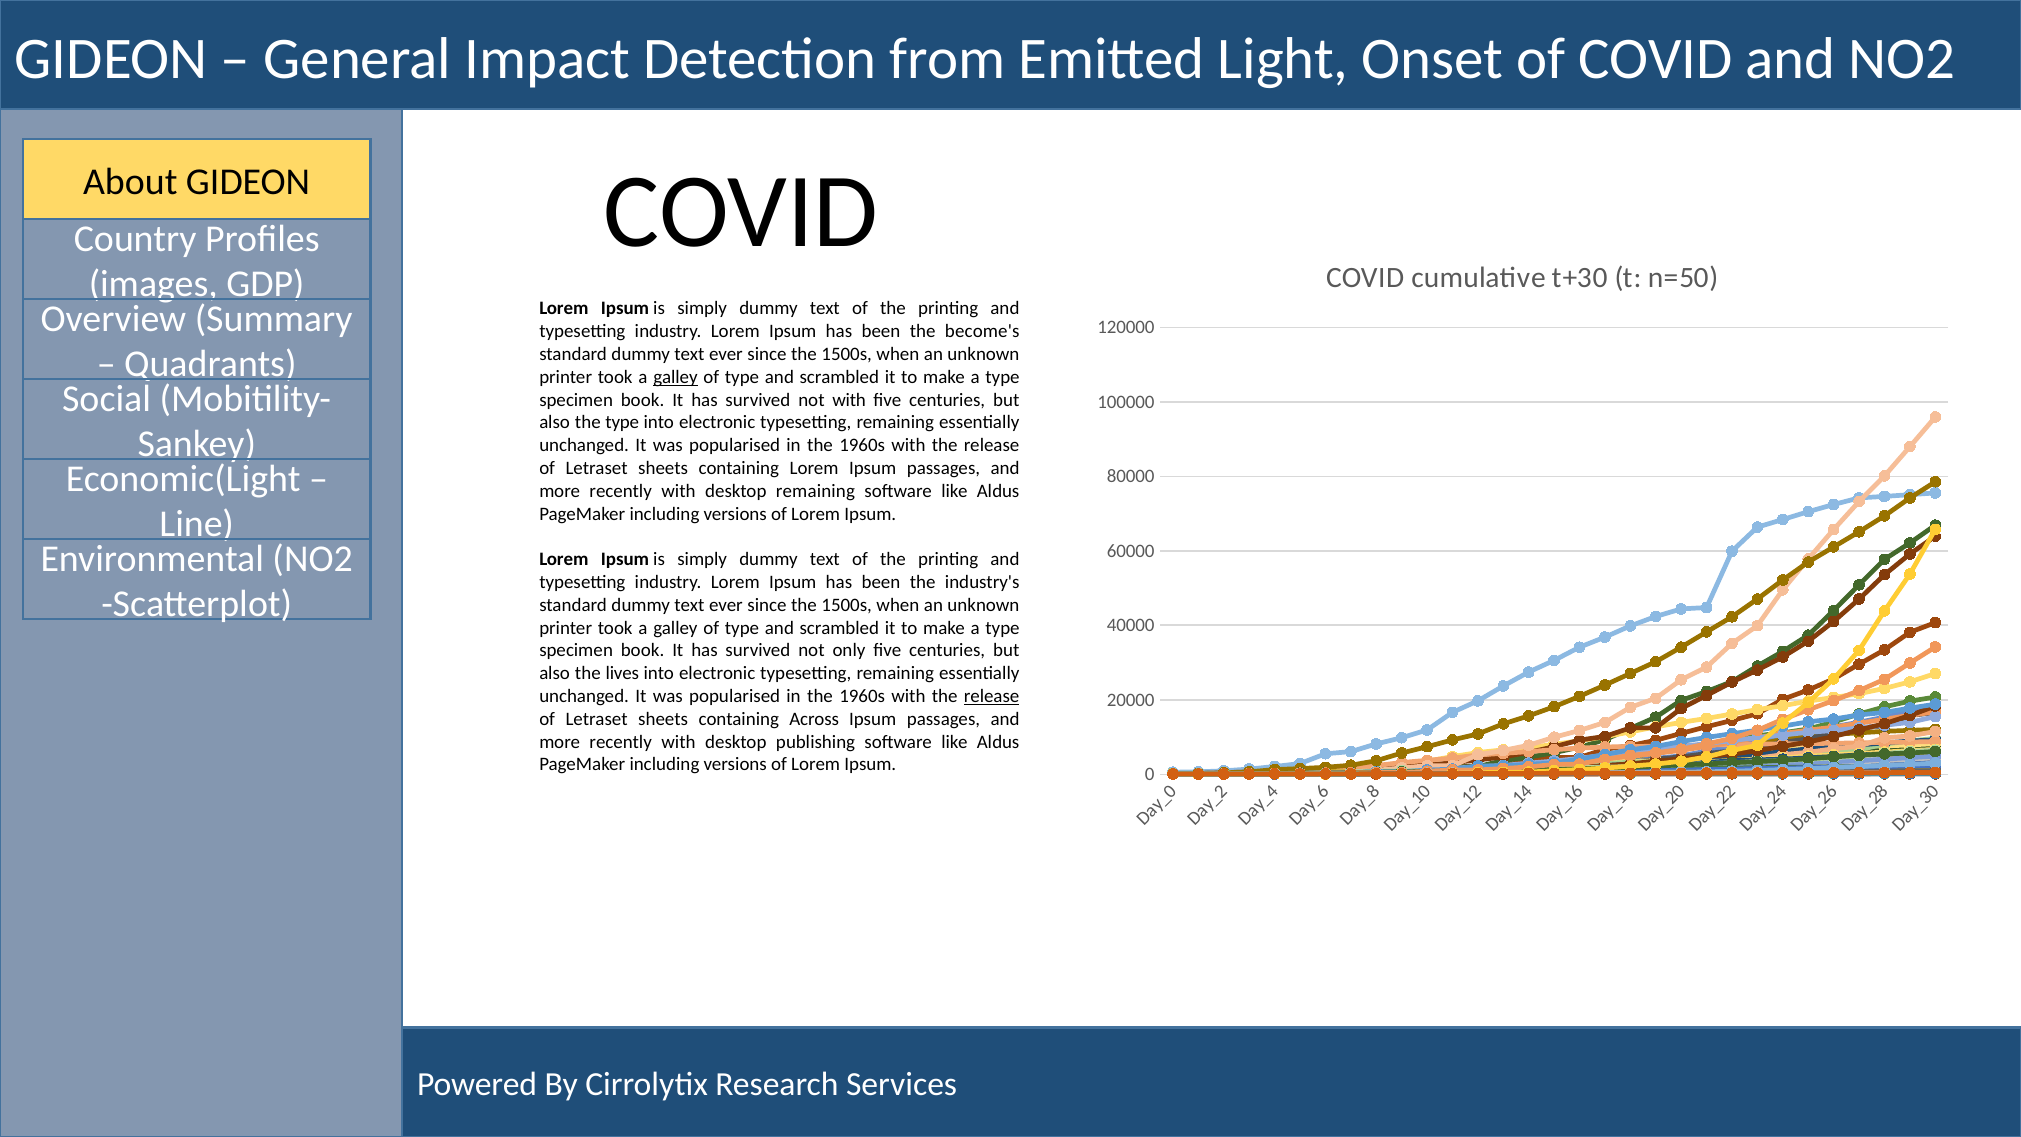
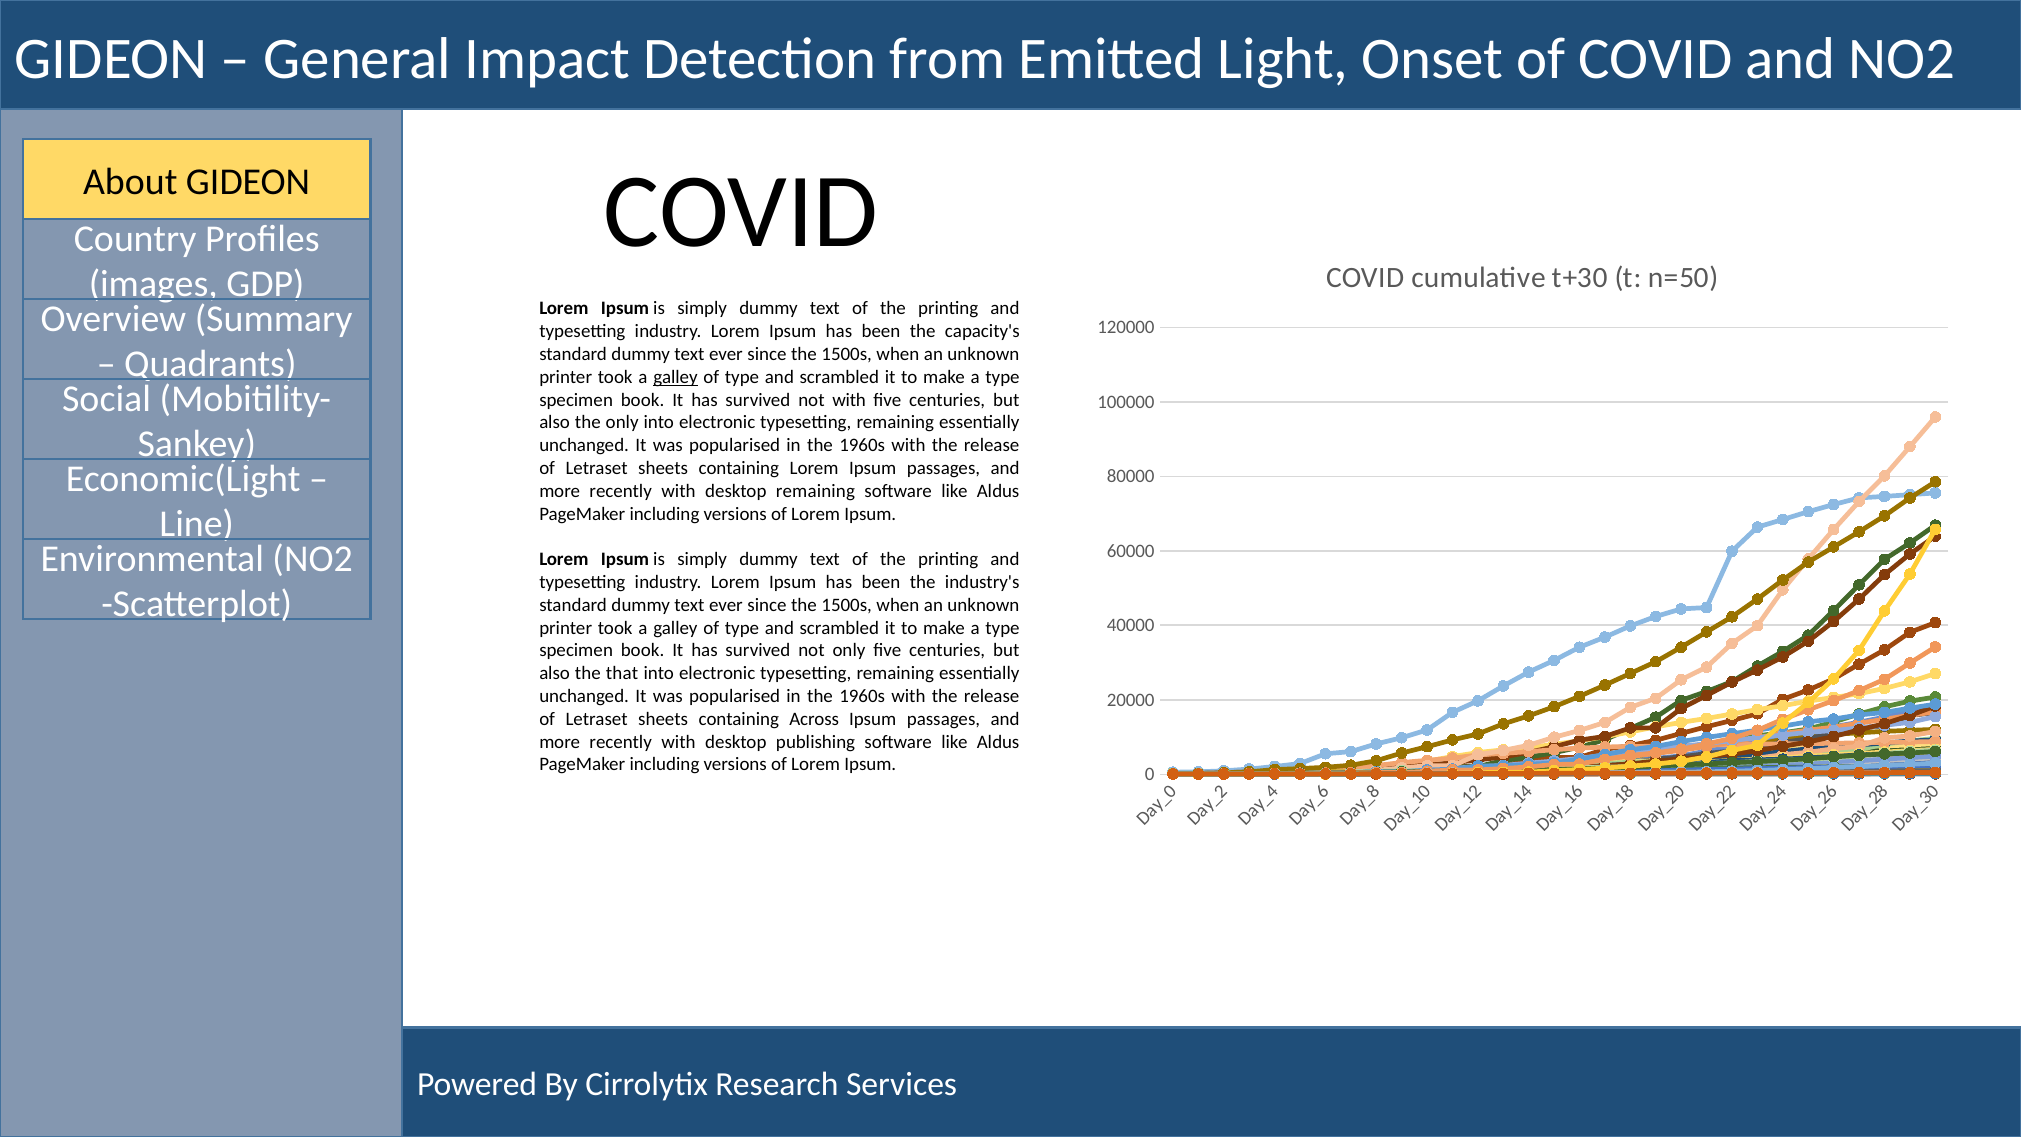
become's: become's -> capacity's
the type: type -> only
lives: lives -> that
release at (992, 696) underline: present -> none
